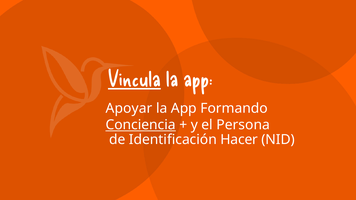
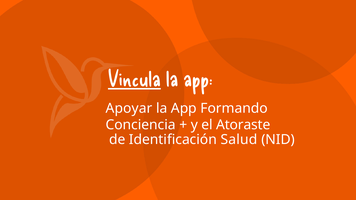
Conciencia underline: present -> none
Persona: Persona -> Atoraste
Hacer: Hacer -> Salud
